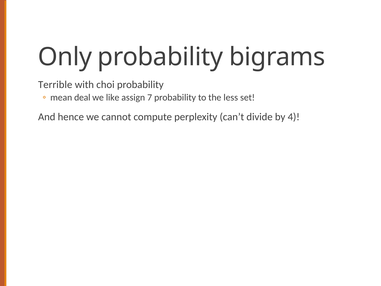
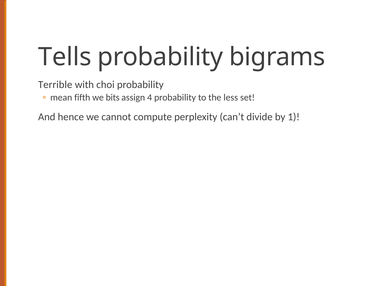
Only: Only -> Tells
deal: deal -> fifth
like: like -> bits
7: 7 -> 4
4: 4 -> 1
